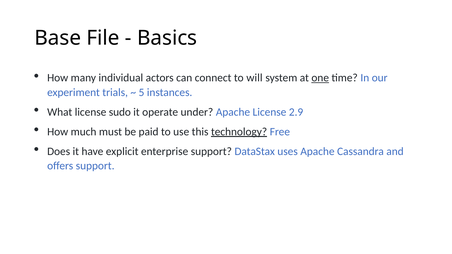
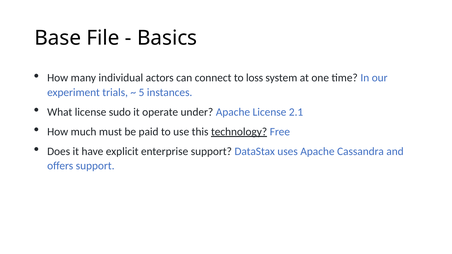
will: will -> loss
one underline: present -> none
2.9: 2.9 -> 2.1
